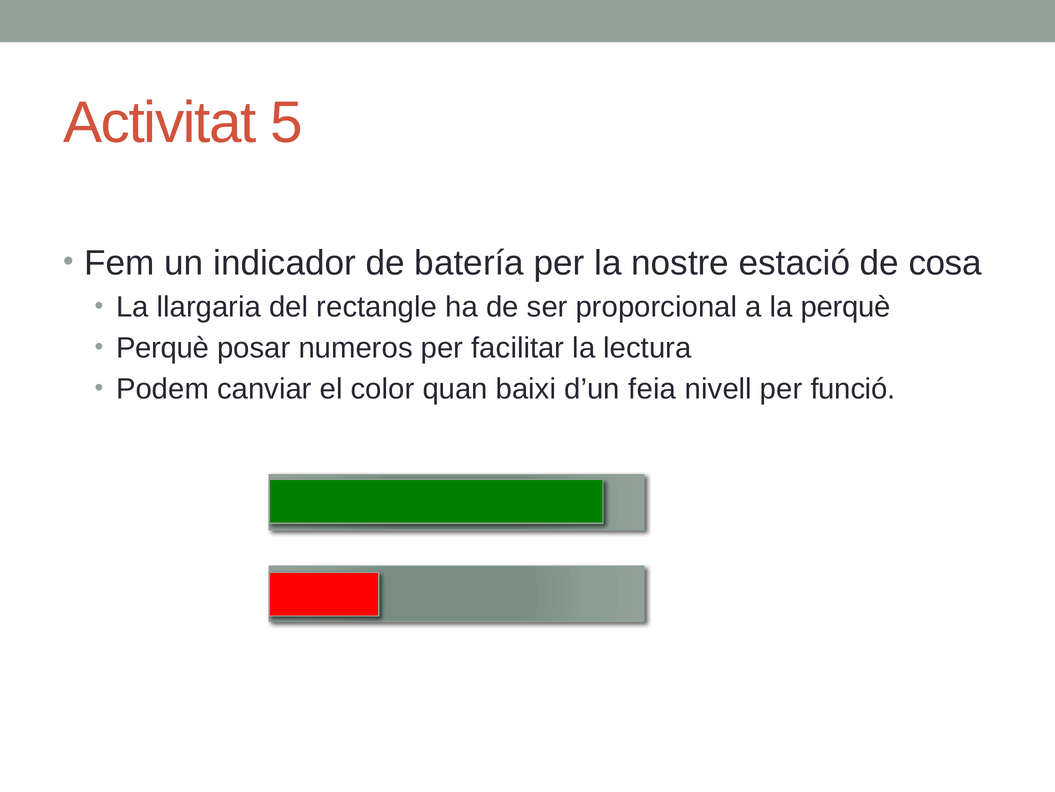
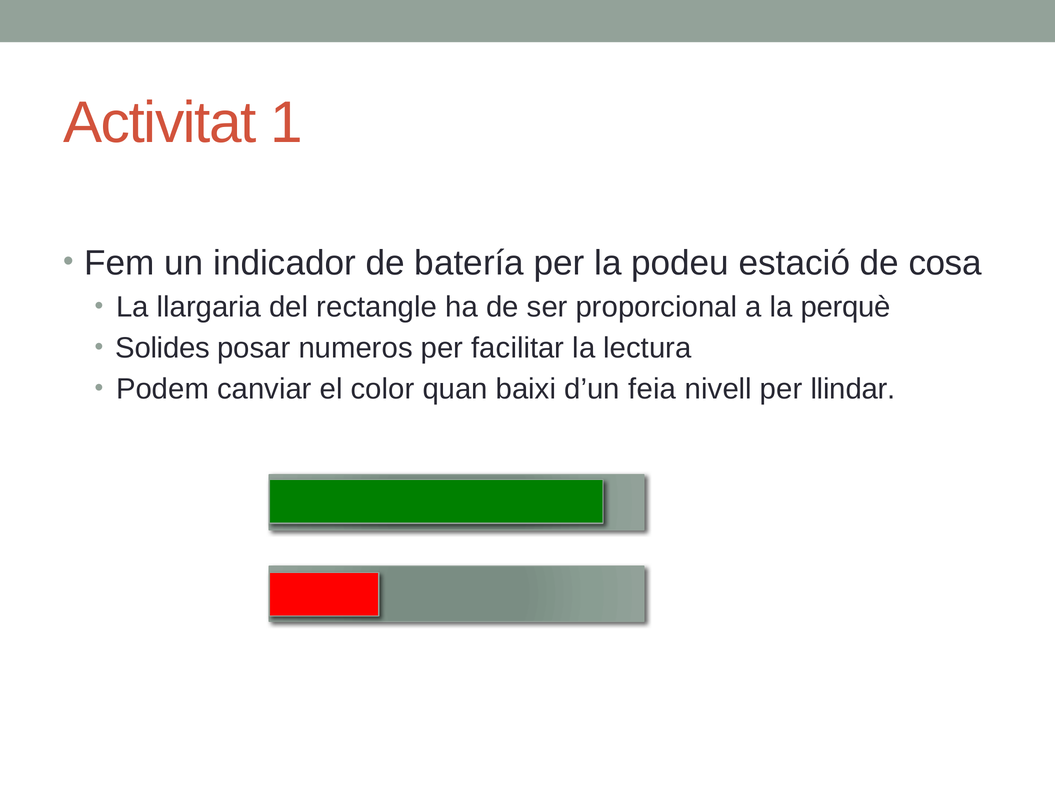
5: 5 -> 1
nostre: nostre -> podeu
Perquè at (163, 348): Perquè -> Solides
funció: funció -> llindar
